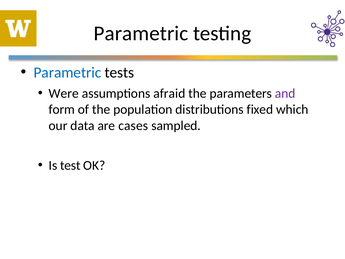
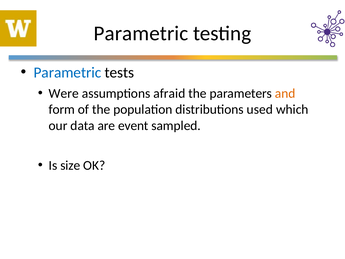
and colour: purple -> orange
fixed: fixed -> used
cases: cases -> event
test: test -> size
